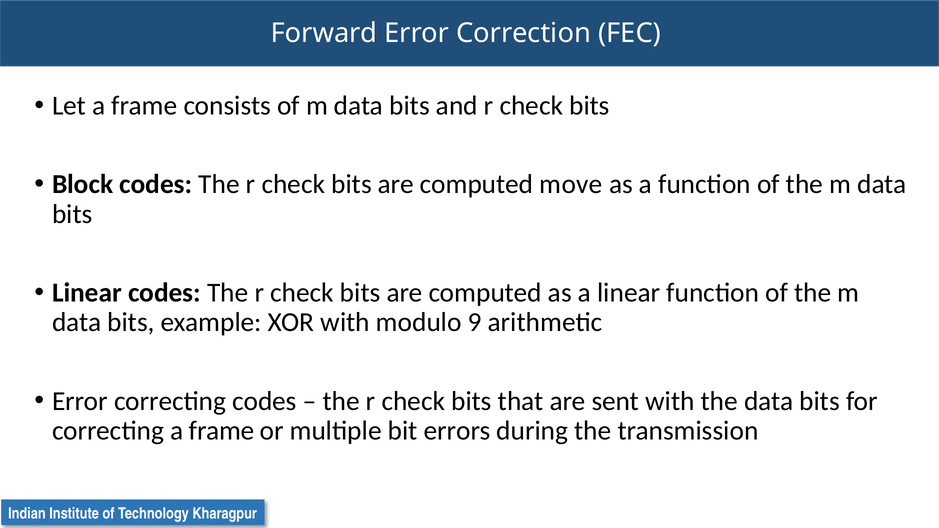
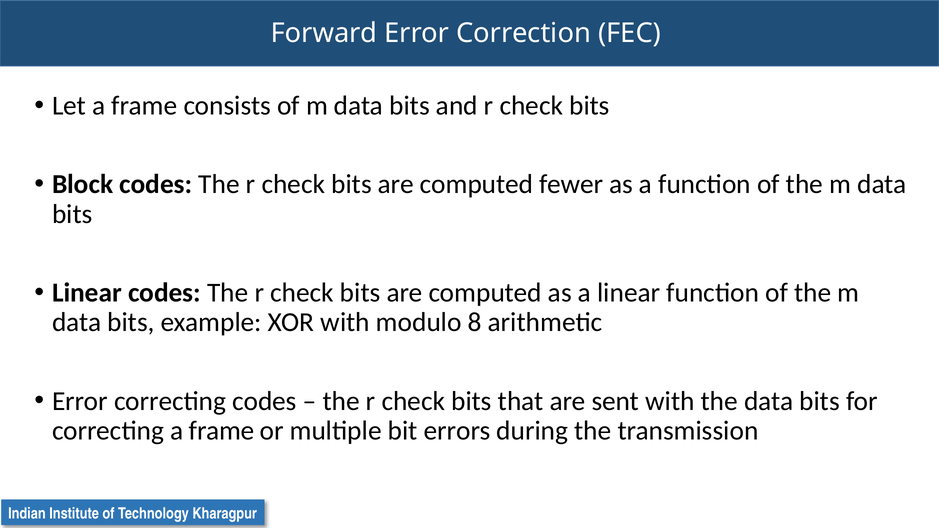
move: move -> fewer
9: 9 -> 8
